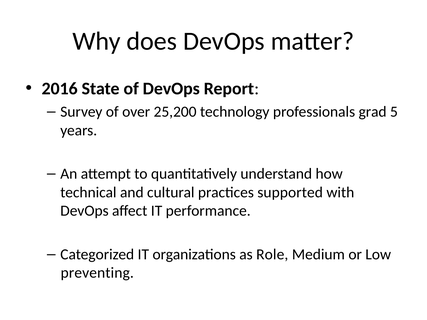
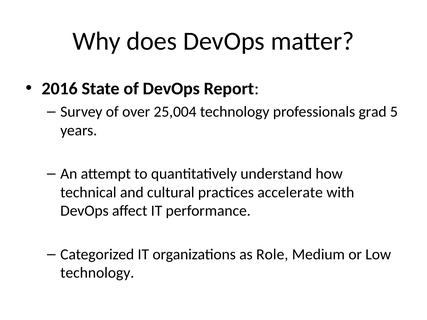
25,200: 25,200 -> 25,004
supported: supported -> accelerate
preventing at (97, 273): preventing -> technology
